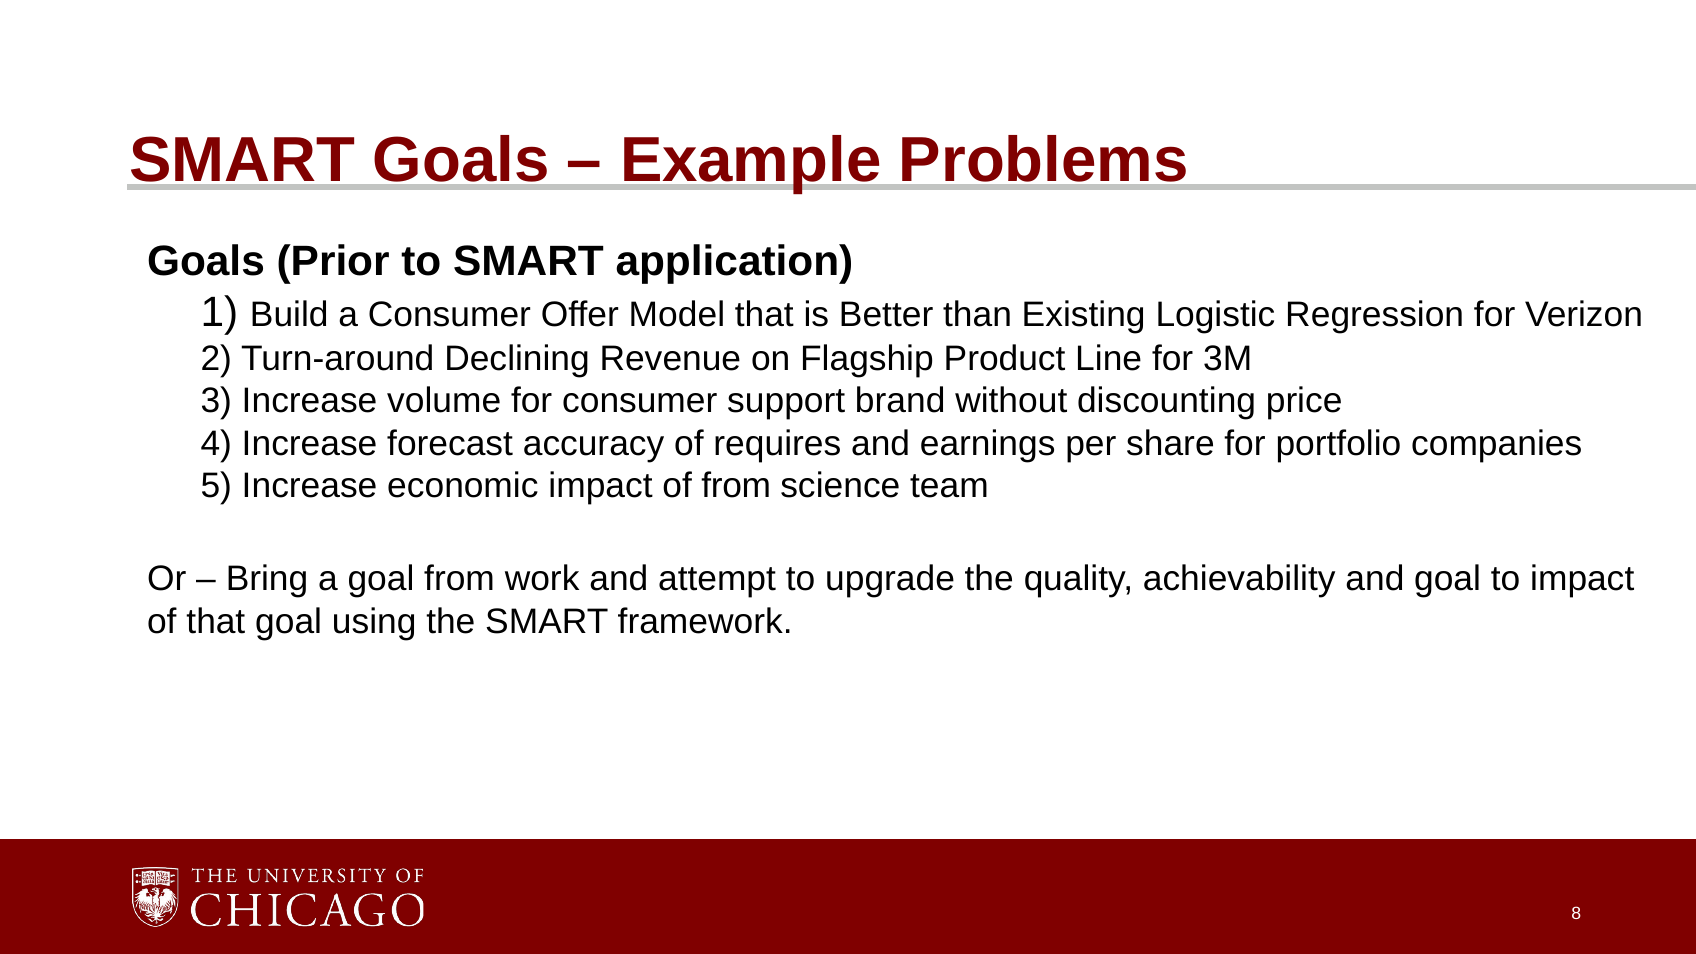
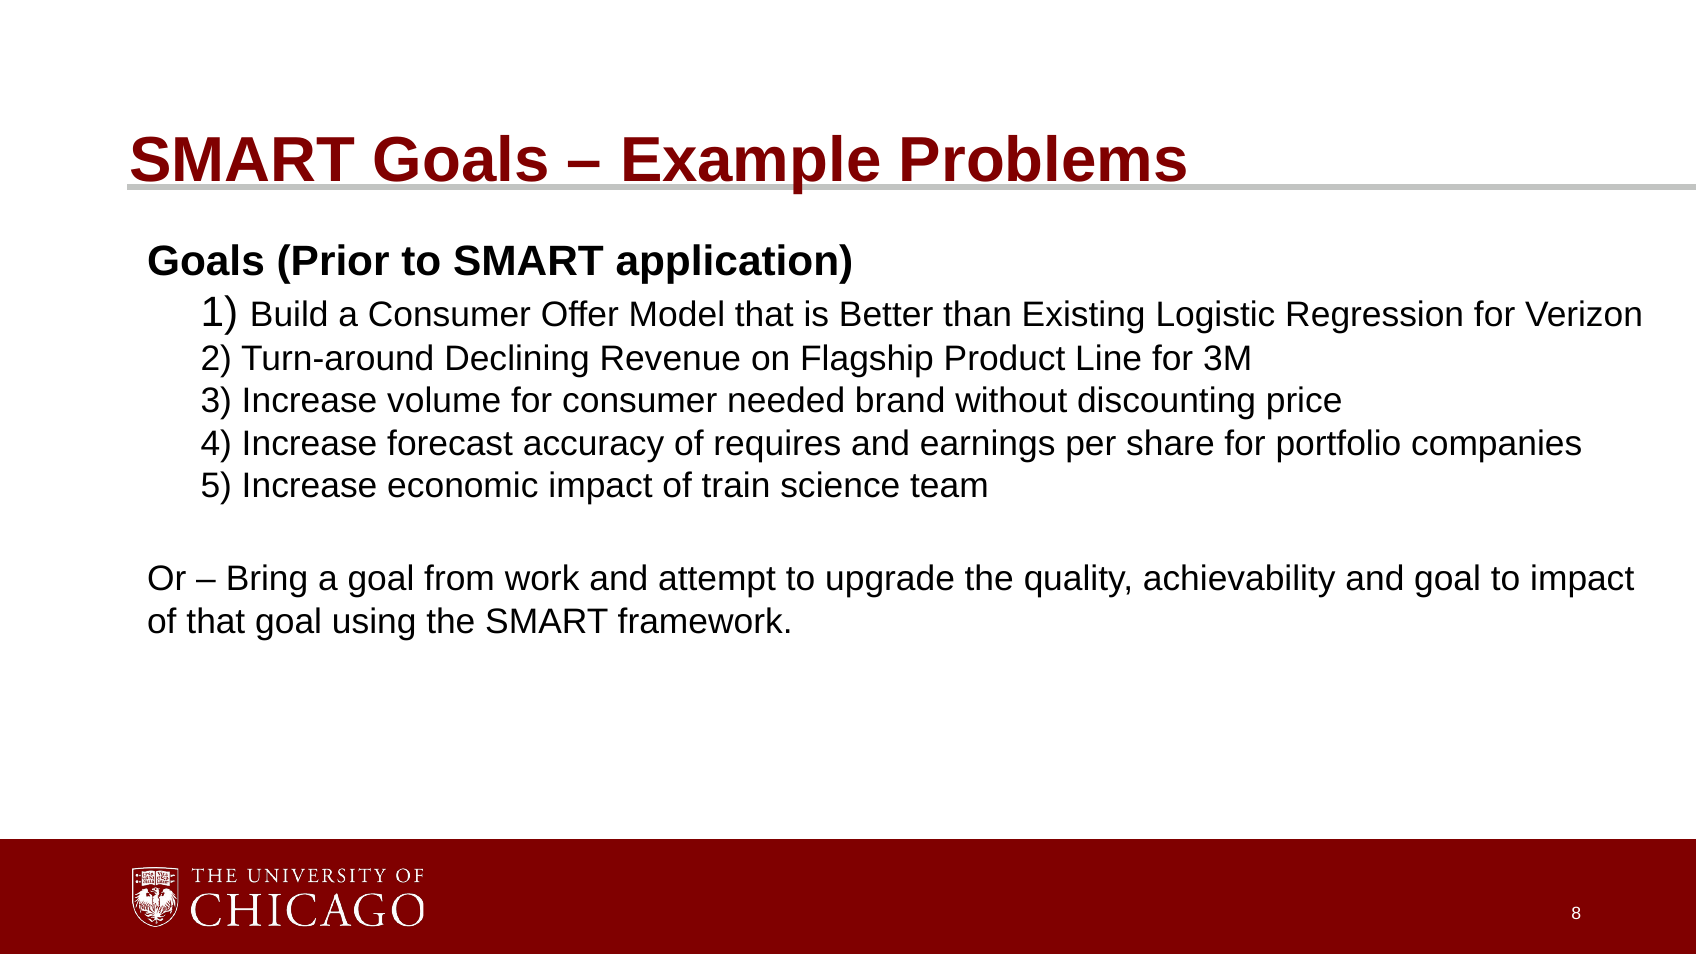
support: support -> needed
of from: from -> train
